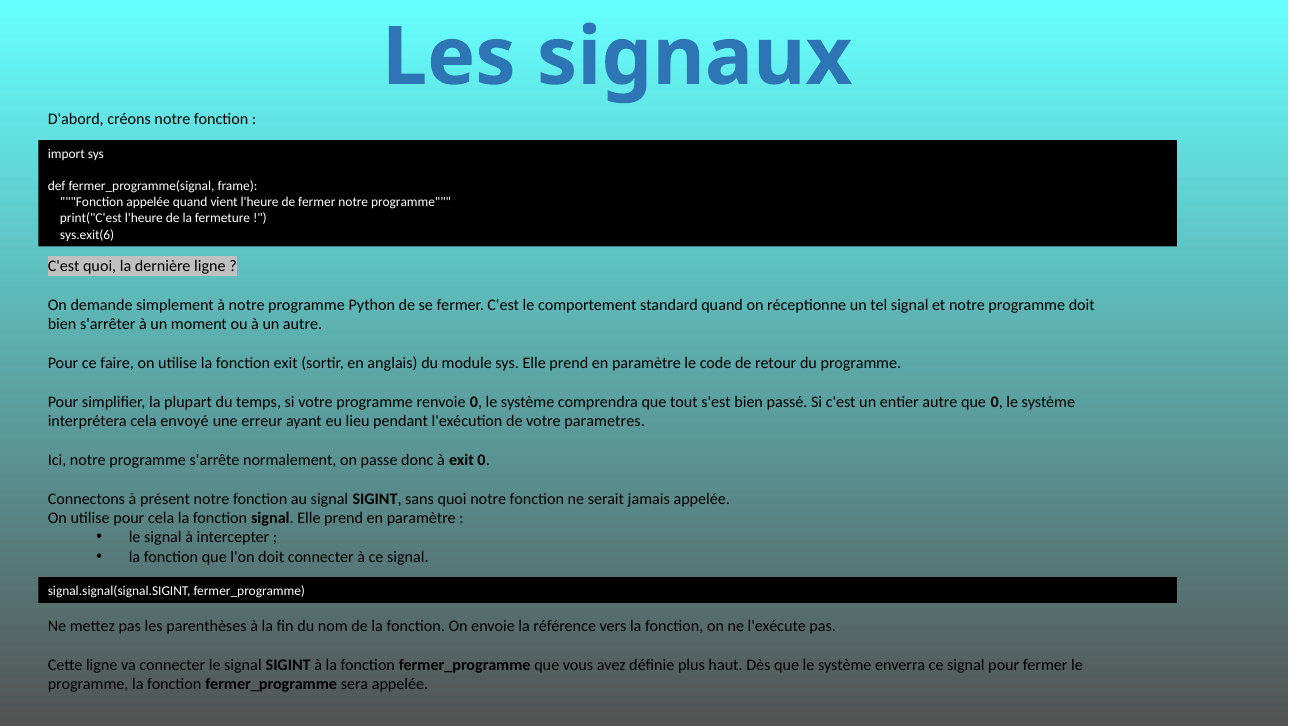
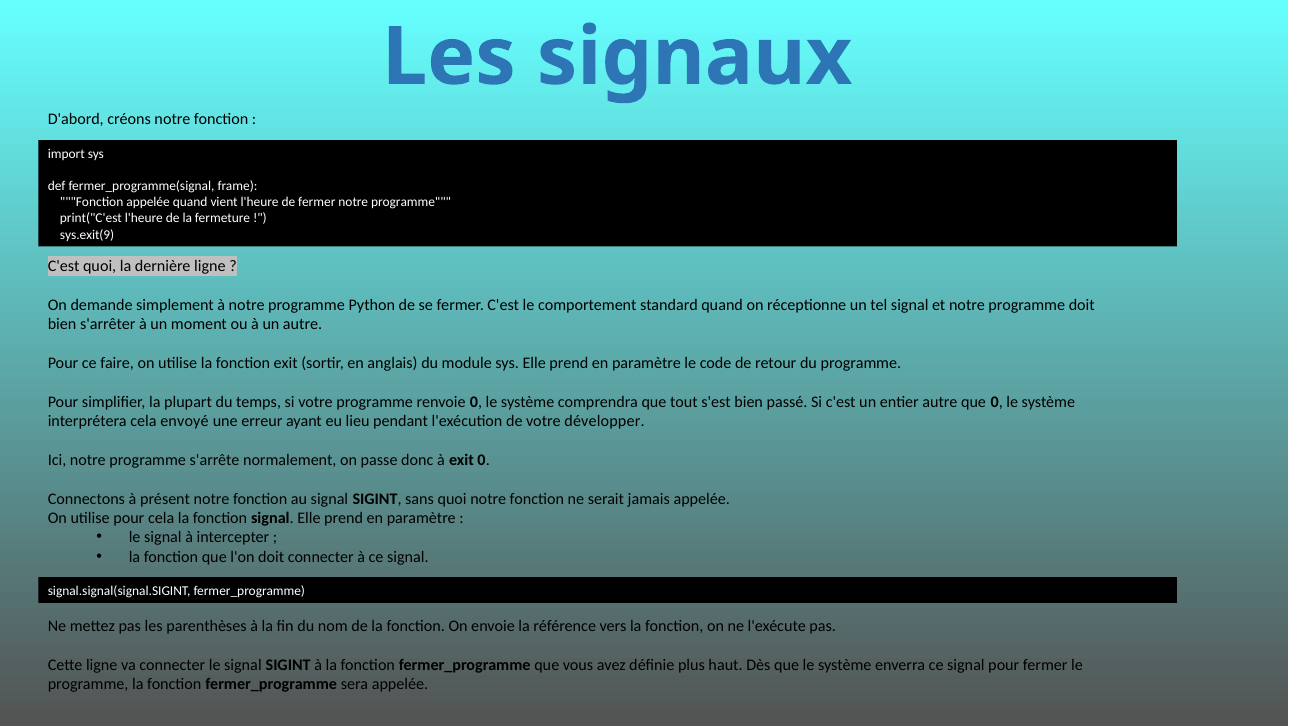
sys.exit(6: sys.exit(6 -> sys.exit(9
parametres: parametres -> développer
